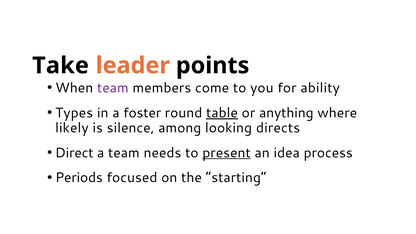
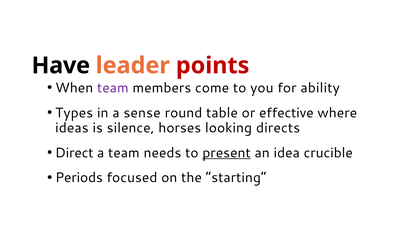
Take: Take -> Have
points colour: black -> red
foster: foster -> sense
table underline: present -> none
anything: anything -> effective
likely: likely -> ideas
among: among -> horses
process: process -> crucible
